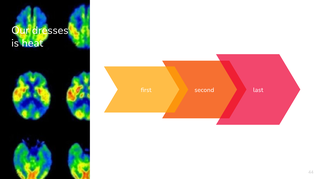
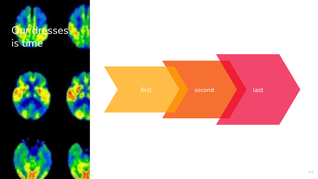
heat: heat -> time
